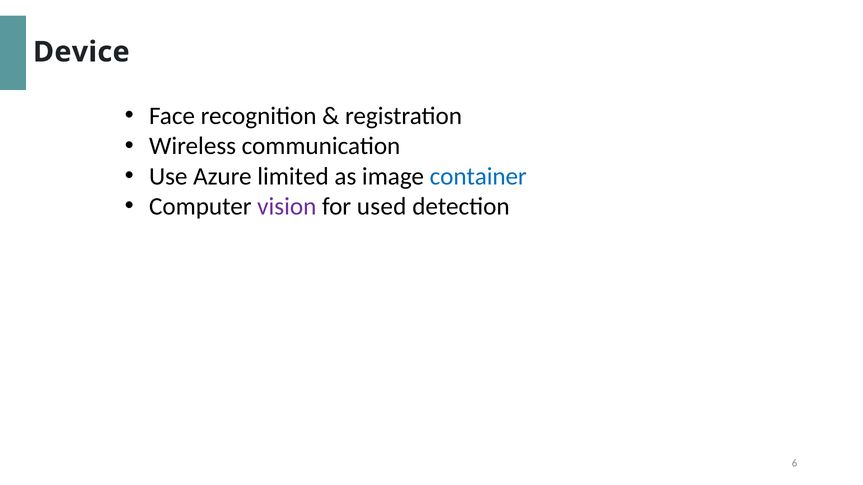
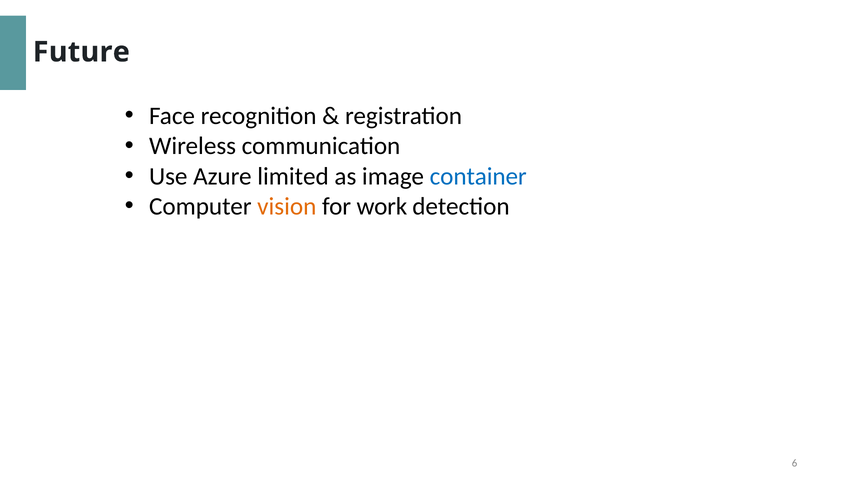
Device: Device -> Future
vision colour: purple -> orange
used: used -> work
